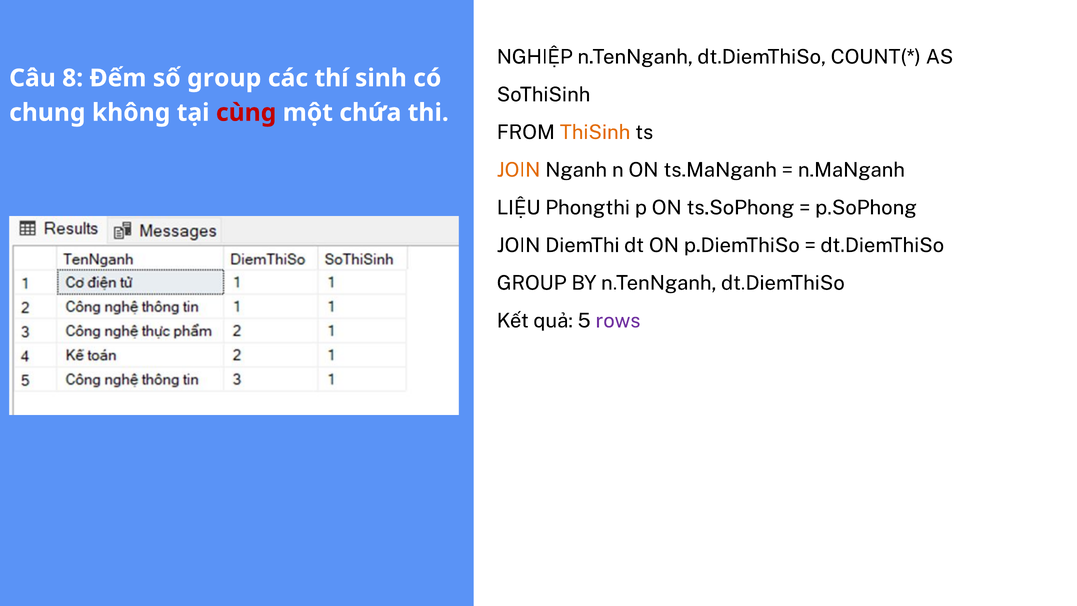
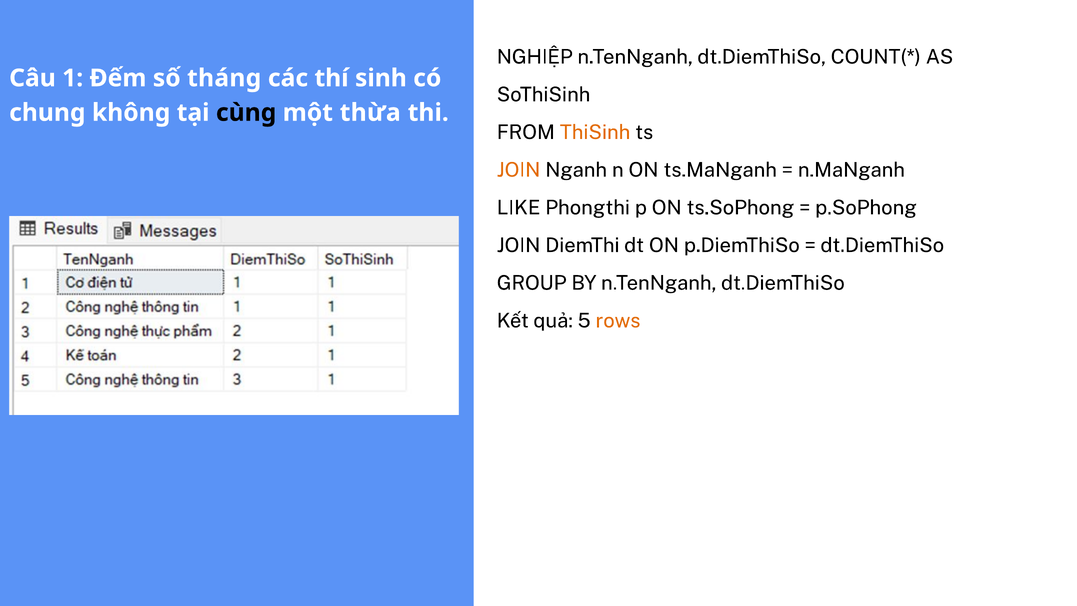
8: 8 -> 1
số group: group -> tháng
cùng colour: red -> black
chứa: chứa -> thừa
LIỆU: LIỆU -> LIKE
rows colour: purple -> orange
